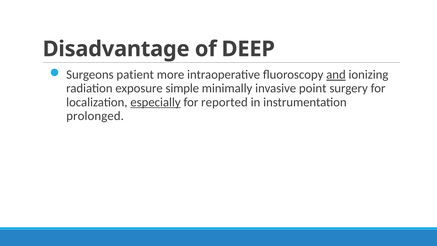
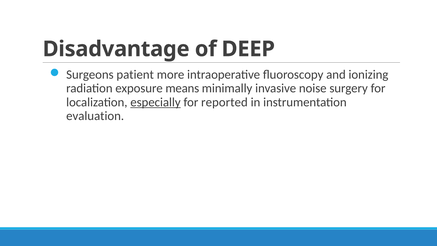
and underline: present -> none
simple: simple -> means
point: point -> noise
prolonged: prolonged -> evaluation
